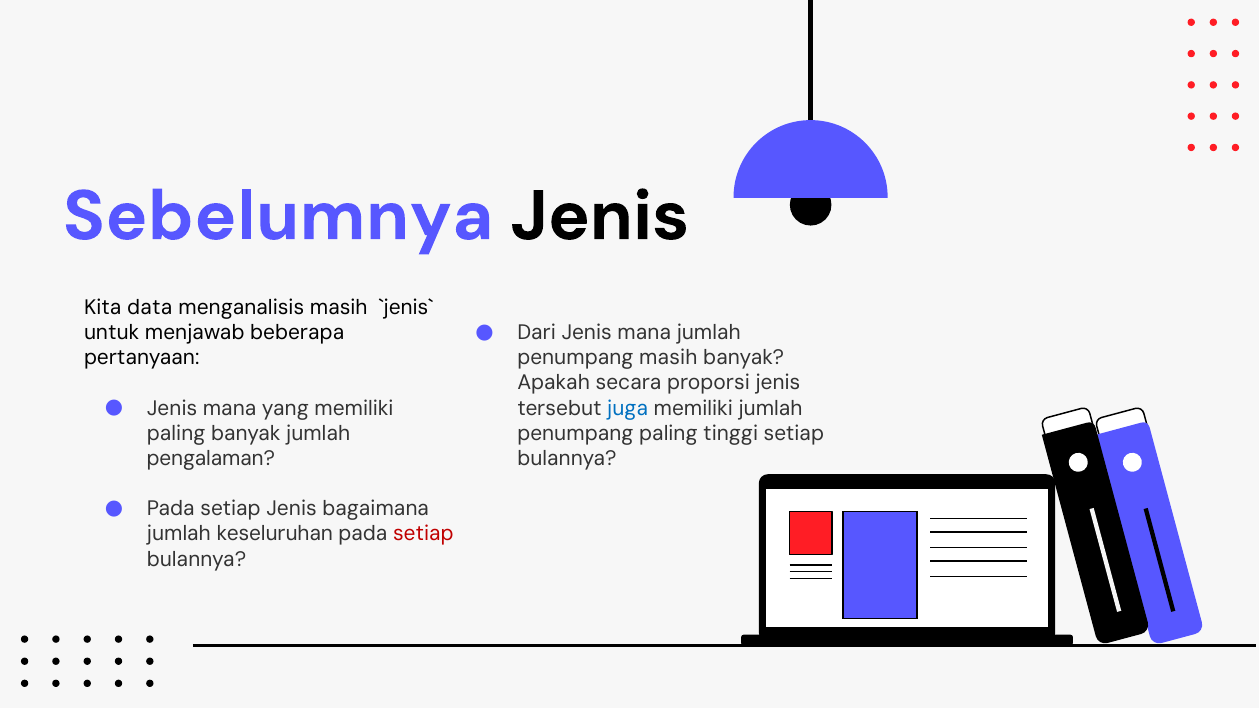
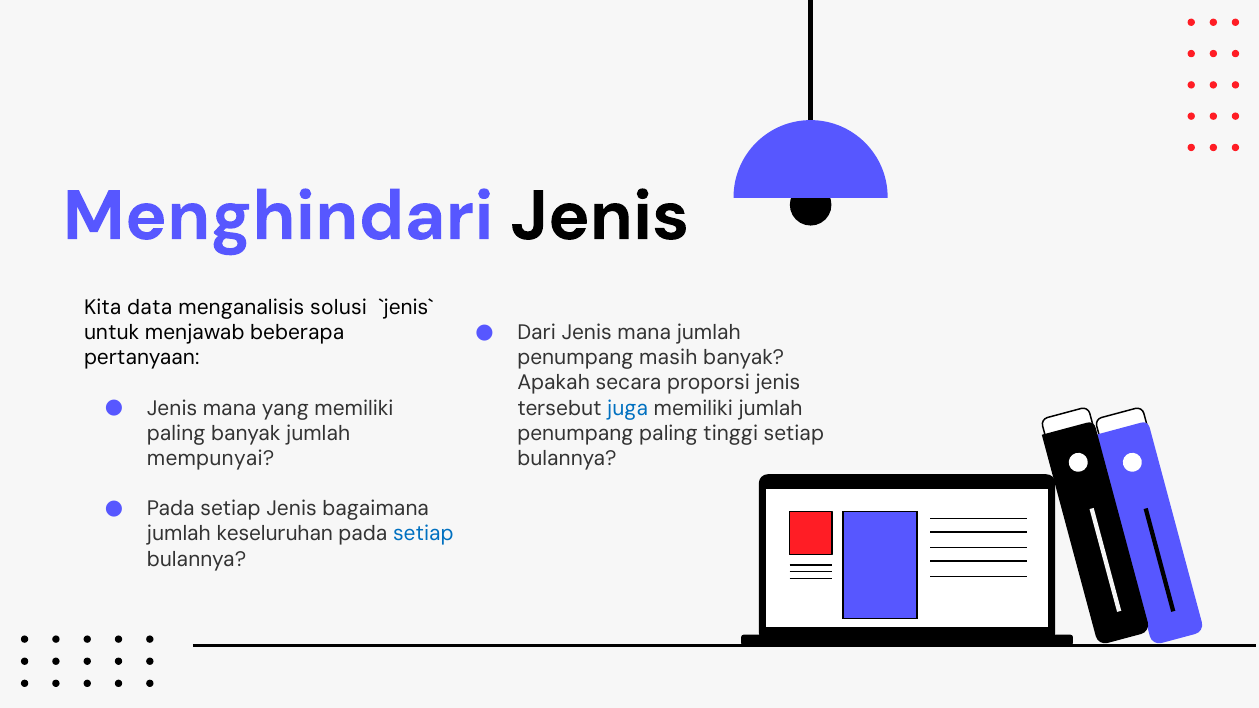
Sebelumnya: Sebelumnya -> Menghindari
menganalisis masih: masih -> solusi
pengalaman: pengalaman -> mempunyai
setiap at (423, 534) colour: red -> blue
